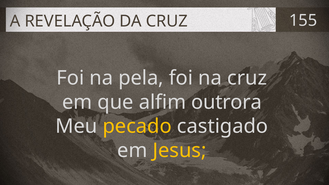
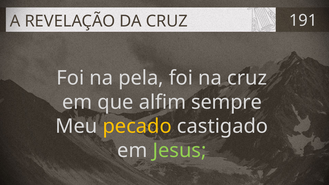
155: 155 -> 191
outrora: outrora -> sempre
Jesus colour: yellow -> light green
